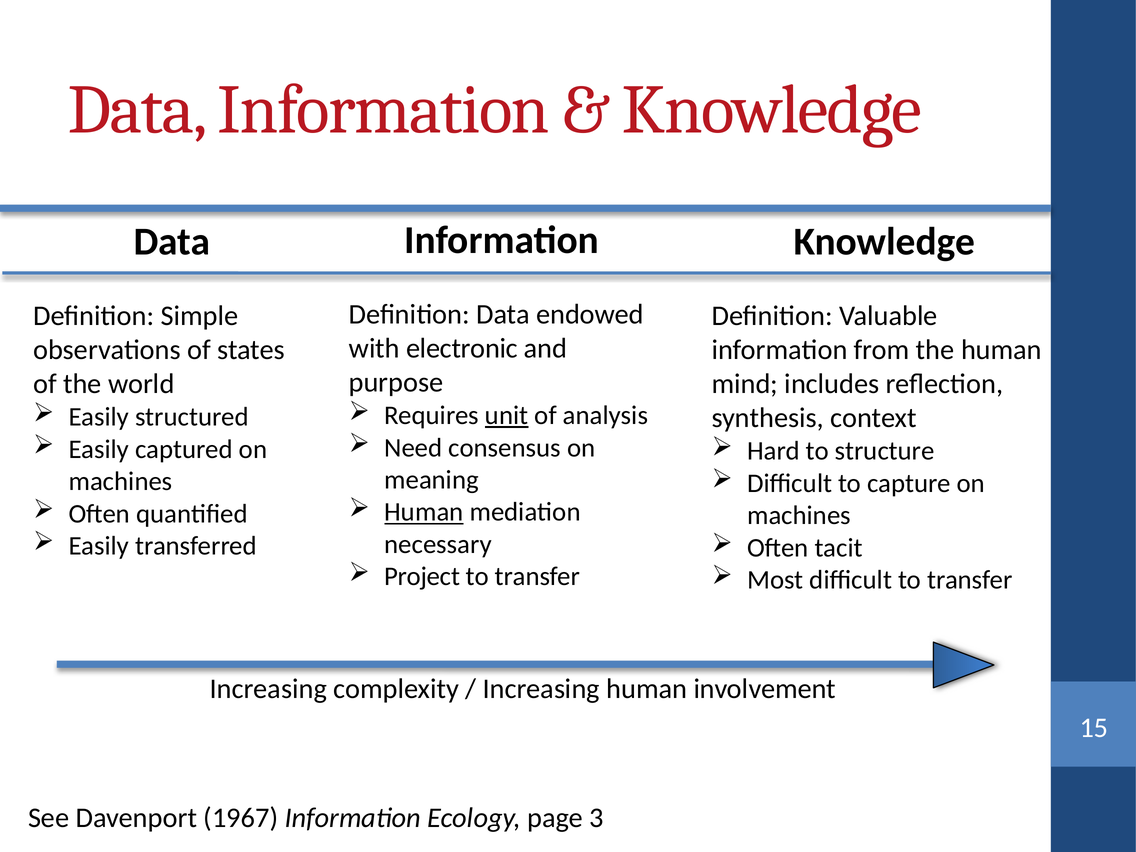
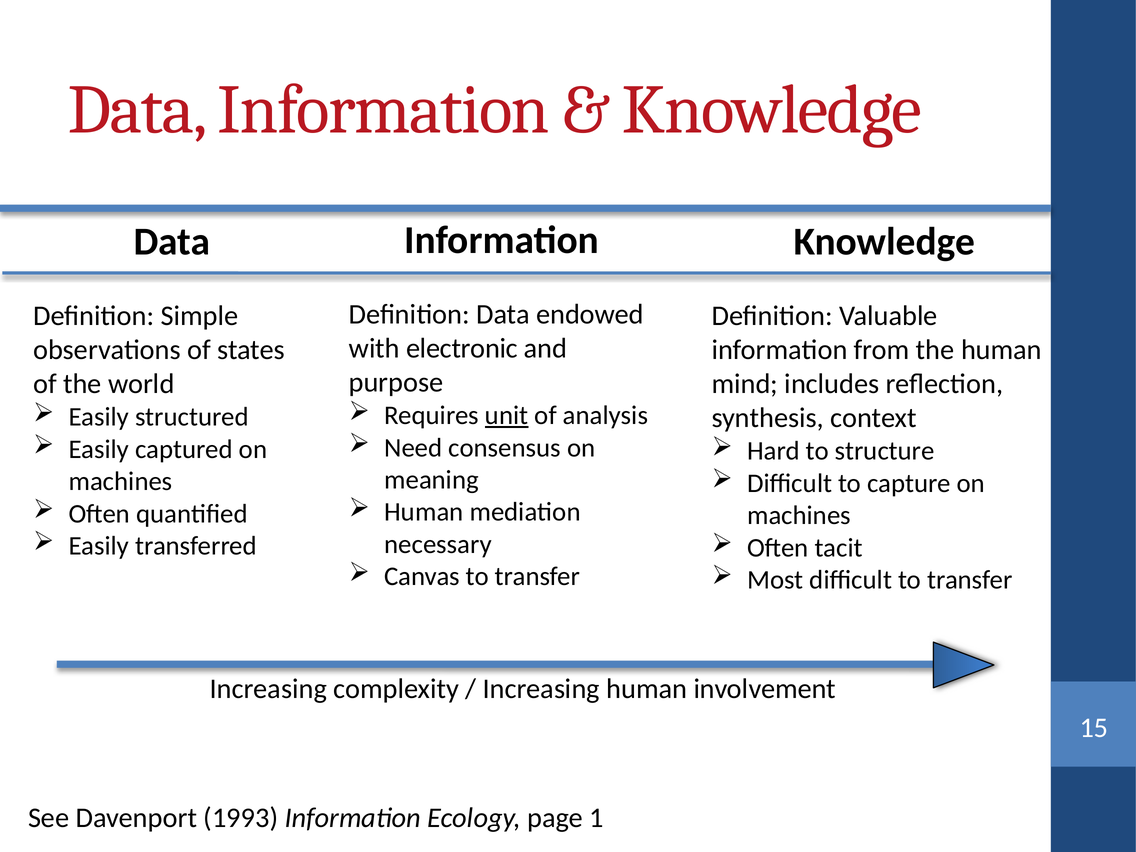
Human at (424, 512) underline: present -> none
Project: Project -> Canvas
1967: 1967 -> 1993
3: 3 -> 1
